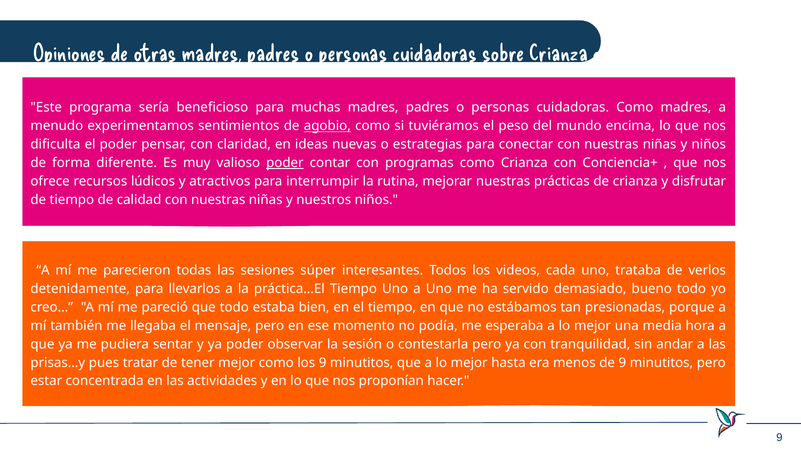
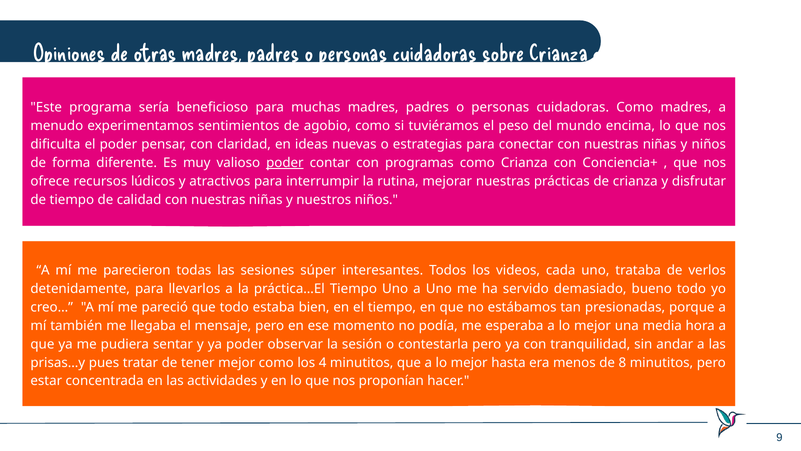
agobio underline: present -> none
los 9: 9 -> 4
de 9: 9 -> 8
